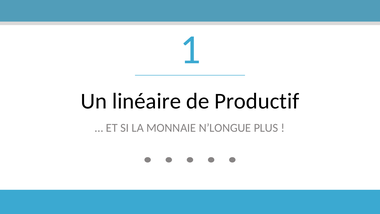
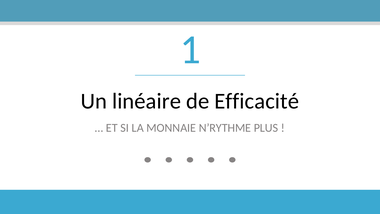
Productif: Productif -> Efficacité
N’LONGUE: N’LONGUE -> N’RYTHME
